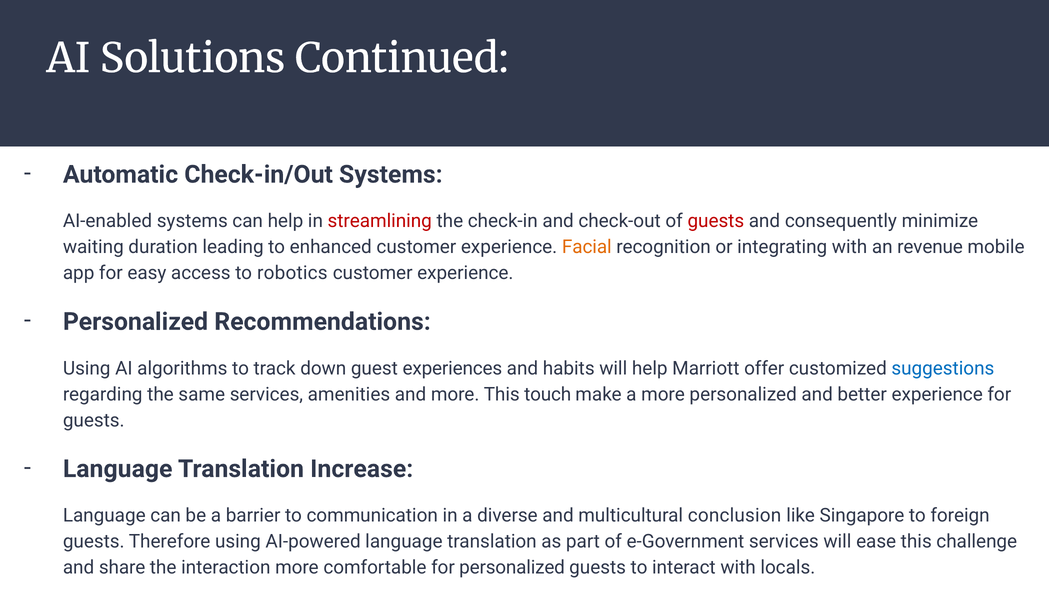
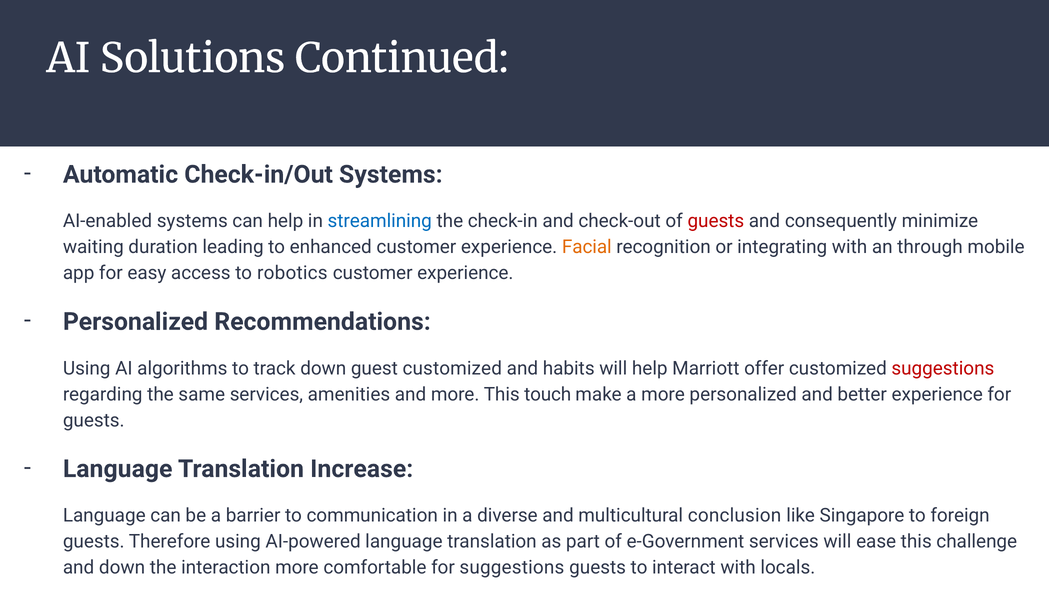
streamlining colour: red -> blue
revenue: revenue -> through
guest experiences: experiences -> customized
suggestions at (943, 368) colour: blue -> red
and share: share -> down
for personalized: personalized -> suggestions
